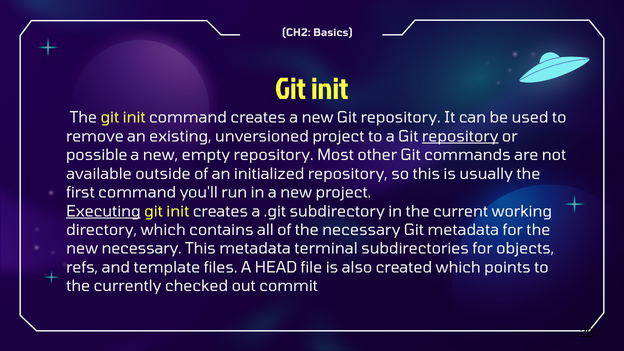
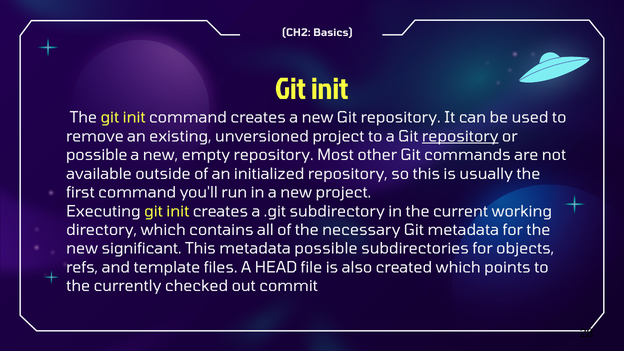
Executing underline: present -> none
new necessary: necessary -> significant
metadata terminal: terminal -> possible
